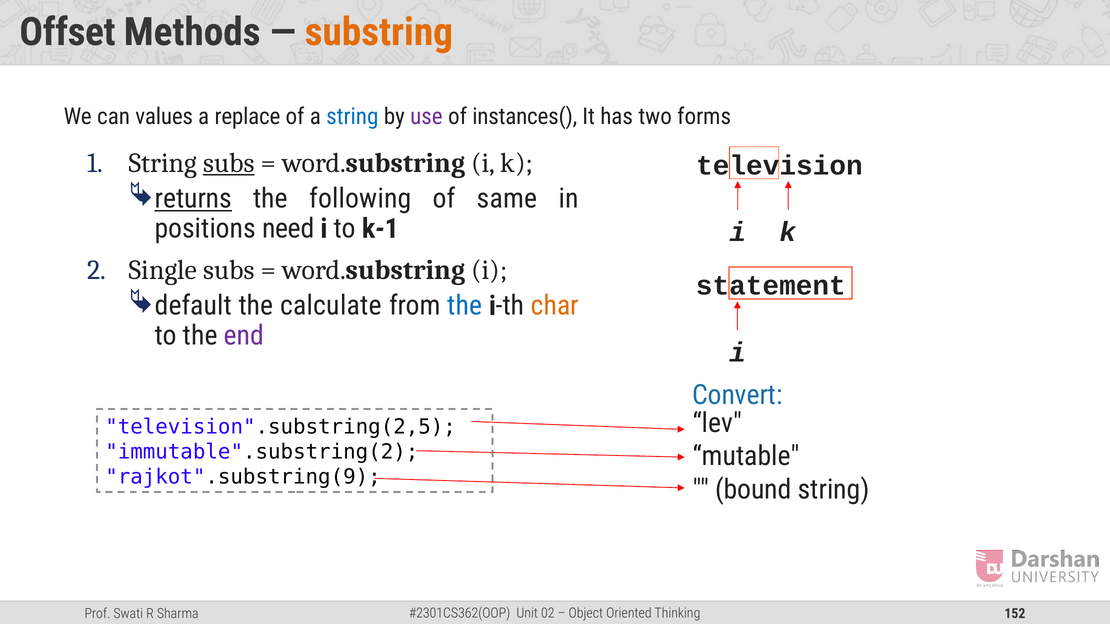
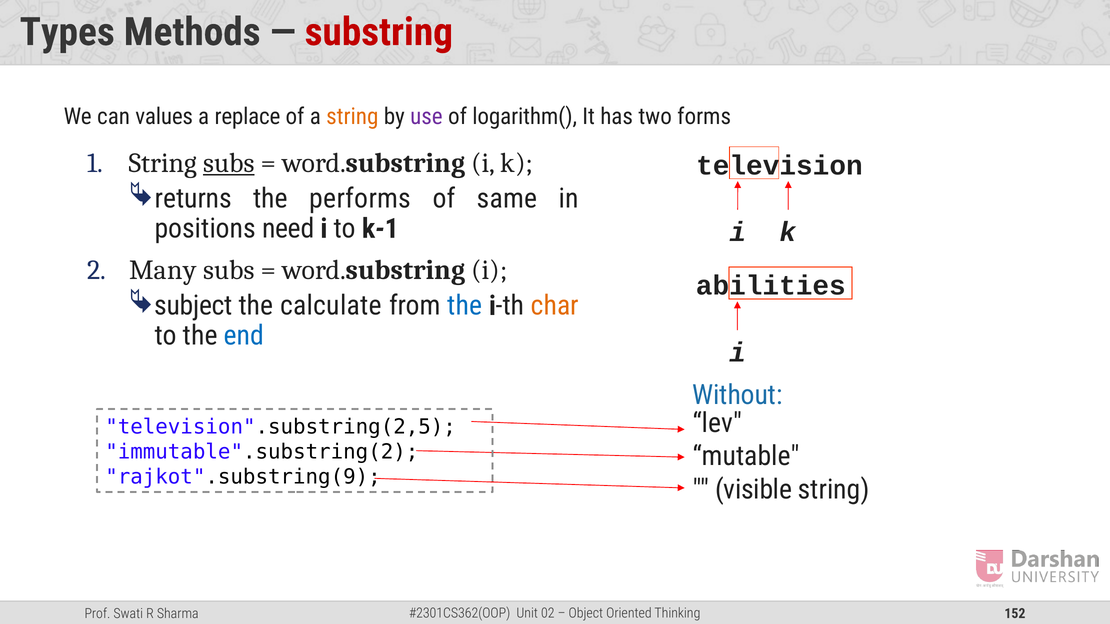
Offset: Offset -> Types
substring colour: orange -> red
string at (352, 117) colour: blue -> orange
instances(: instances( -> logarithm(
returns underline: present -> none
following: following -> performs
Single: Single -> Many
statement: statement -> abilities
default at (193, 306): default -> subject
end colour: purple -> blue
Convert: Convert -> Without
bound: bound -> visible
